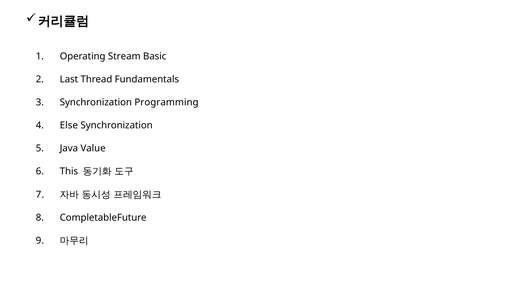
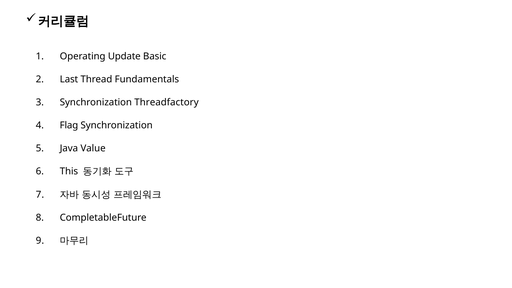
Stream: Stream -> Update
Programming: Programming -> Threadfactory
Else: Else -> Flag
